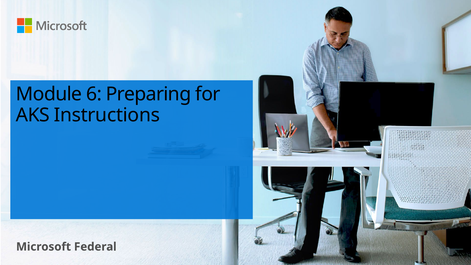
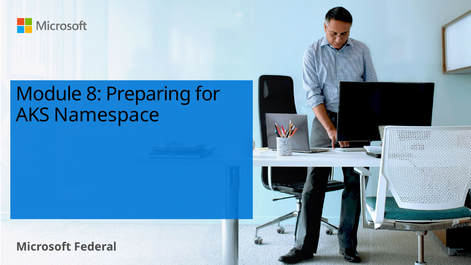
6: 6 -> 8
Instructions: Instructions -> Namespace
